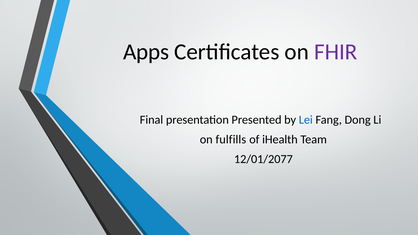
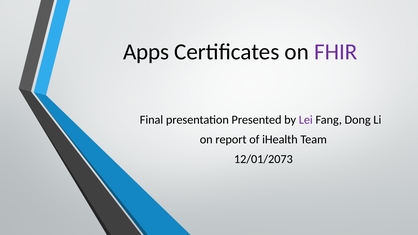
Lei colour: blue -> purple
fulfills: fulfills -> report
12/01/2077: 12/01/2077 -> 12/01/2073
